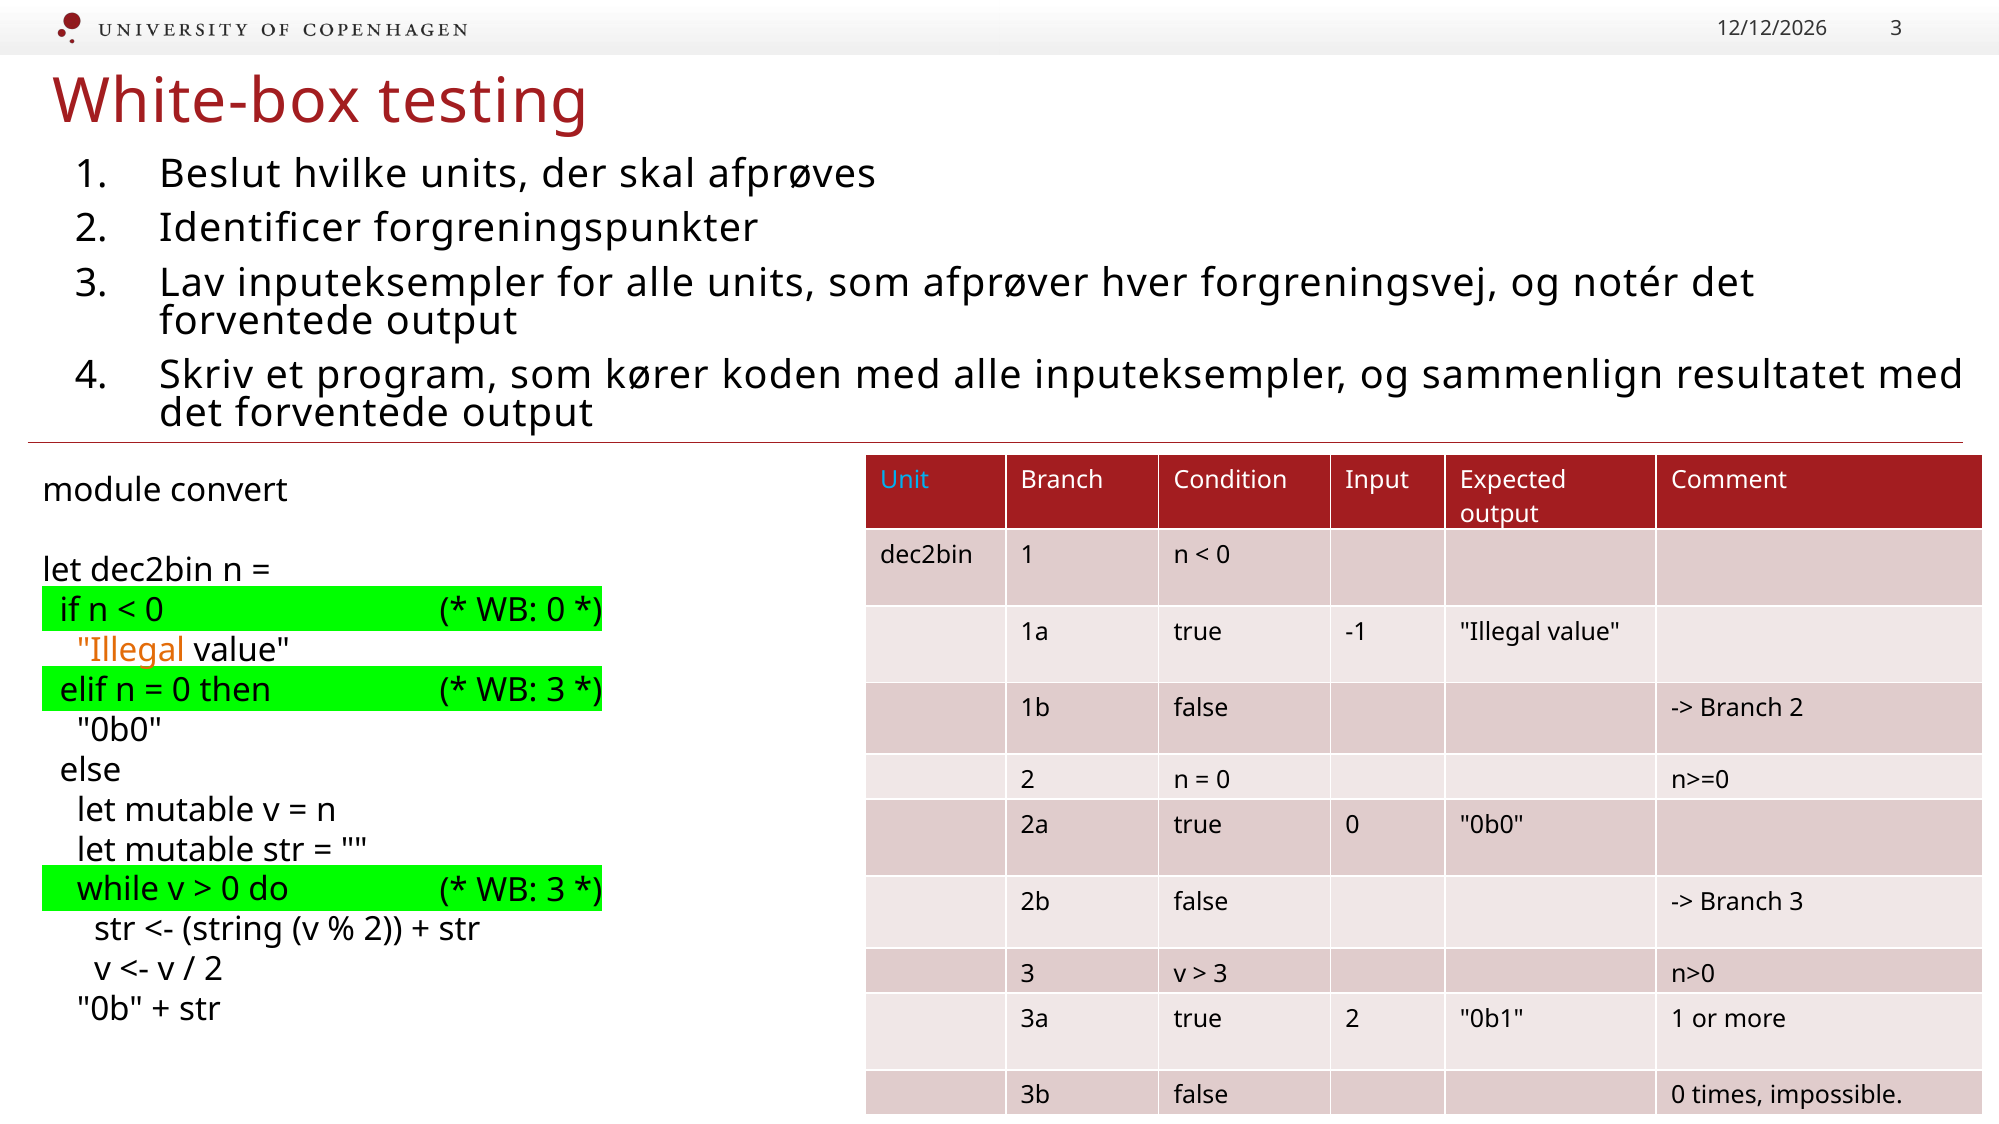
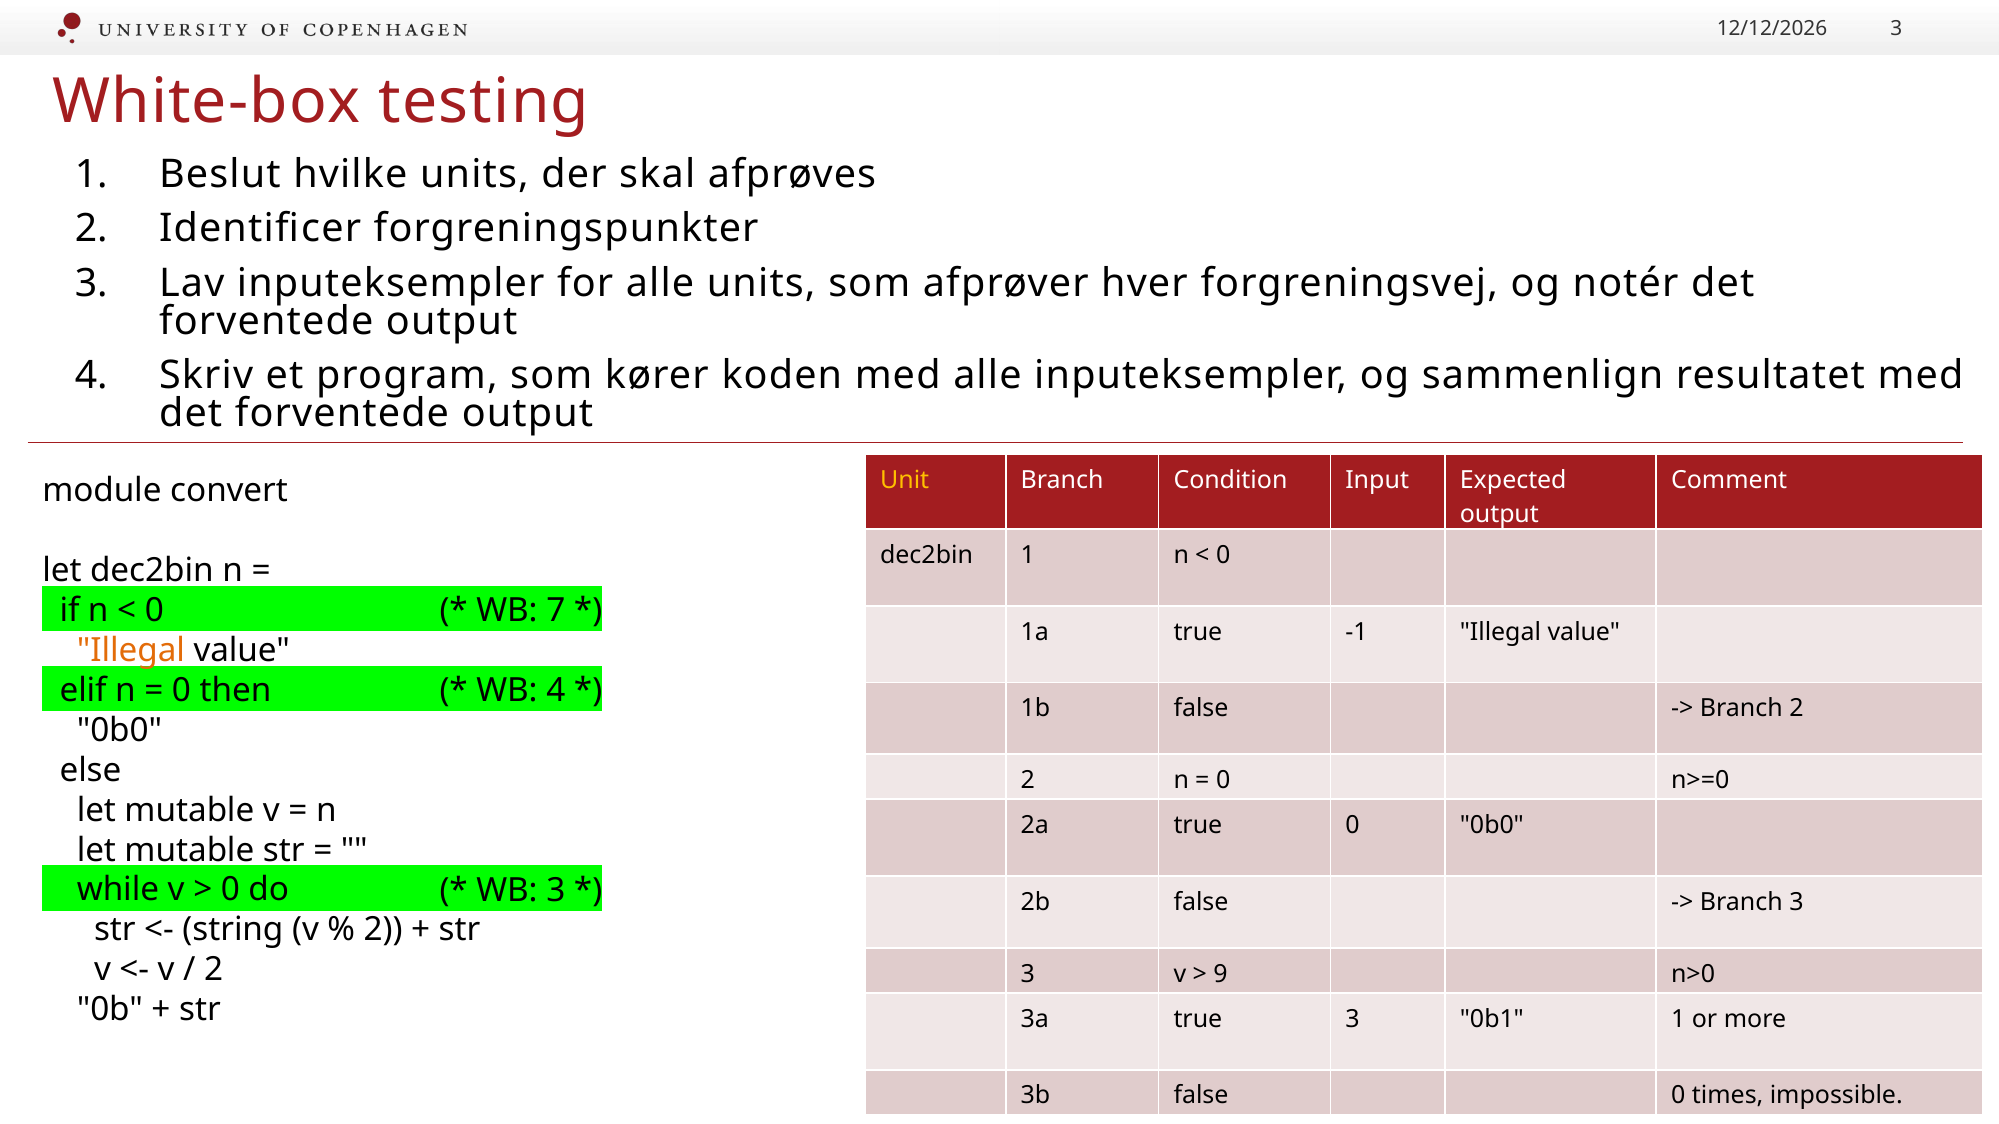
Unit colour: light blue -> yellow
WB 0: 0 -> 7
3 at (556, 691): 3 -> 4
3 at (1221, 974): 3 -> 9
true 2: 2 -> 3
